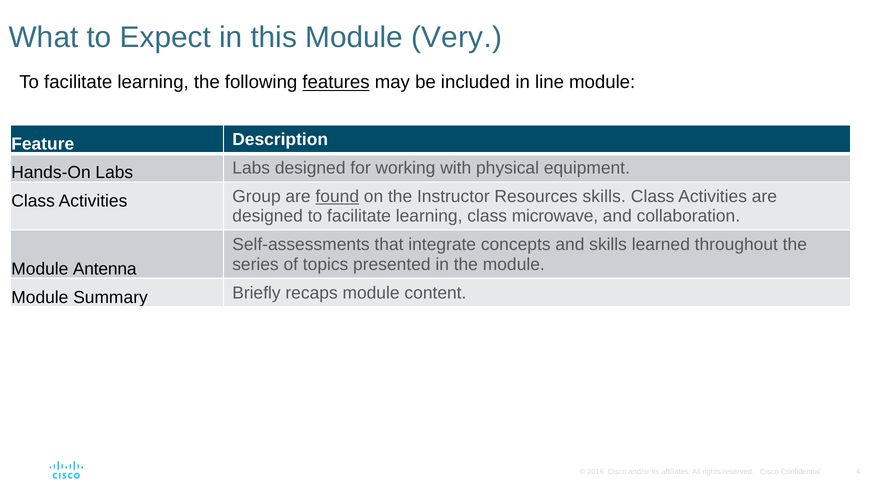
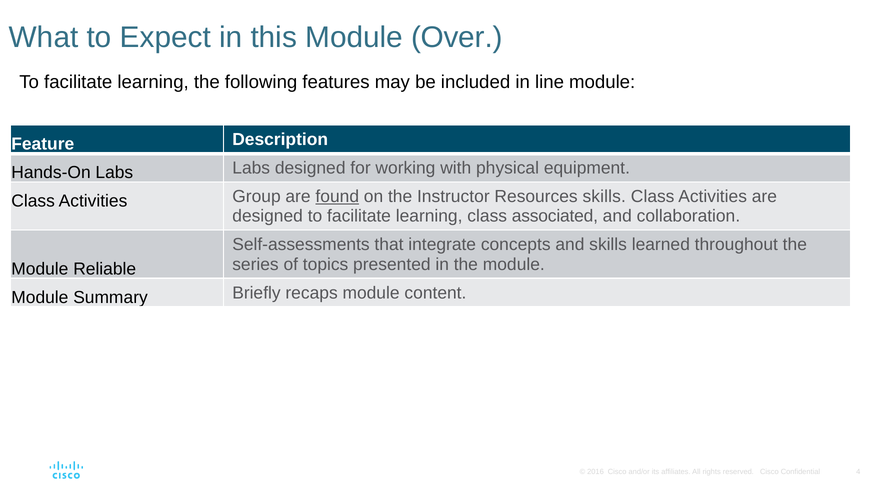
Very: Very -> Over
features underline: present -> none
microwave: microwave -> associated
Antenna: Antenna -> Reliable
